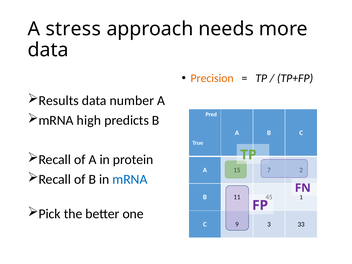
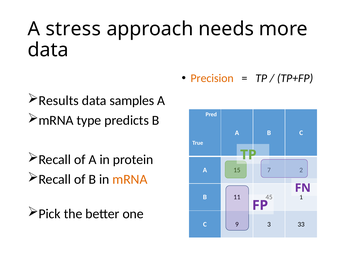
number: number -> samples
high: high -> type
mRNA at (130, 179) colour: blue -> orange
